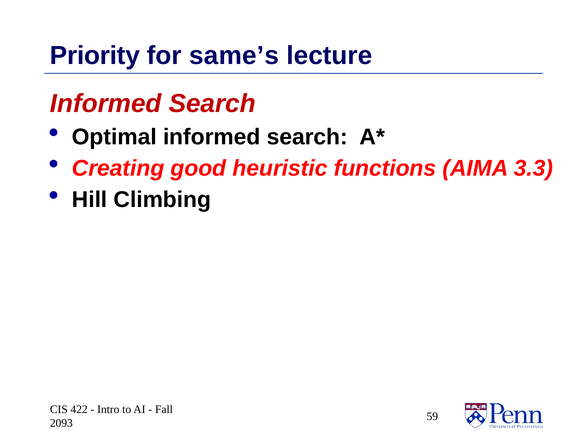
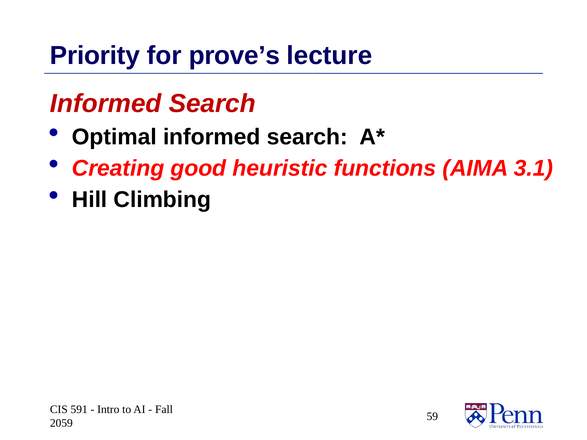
same’s: same’s -> prove’s
3.3: 3.3 -> 3.1
422: 422 -> 591
2093: 2093 -> 2059
